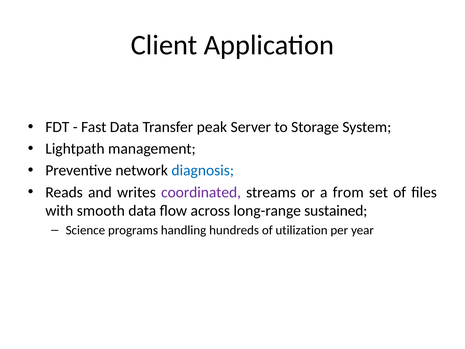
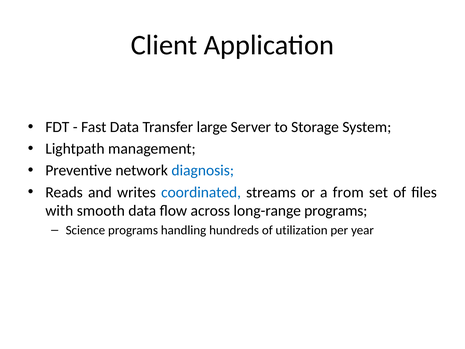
peak: peak -> large
coordinated colour: purple -> blue
long-range sustained: sustained -> programs
